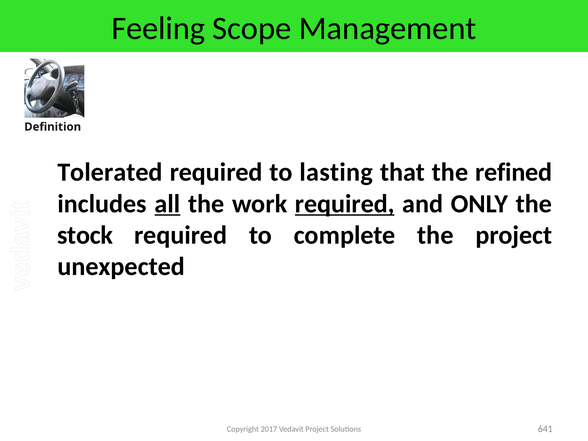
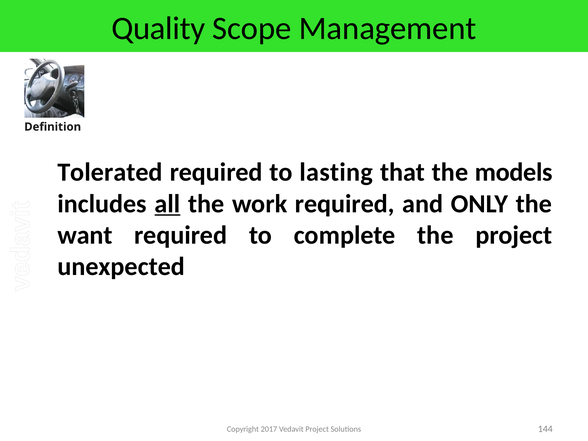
Feeling: Feeling -> Quality
refined: refined -> models
required at (345, 204) underline: present -> none
stock: stock -> want
641: 641 -> 144
